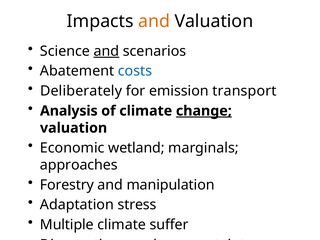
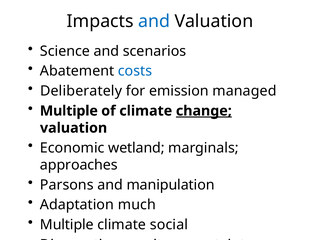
and at (154, 21) colour: orange -> blue
and at (106, 51) underline: present -> none
transport: transport -> managed
Analysis at (69, 111): Analysis -> Multiple
Forestry: Forestry -> Parsons
stress: stress -> much
suffer: suffer -> social
